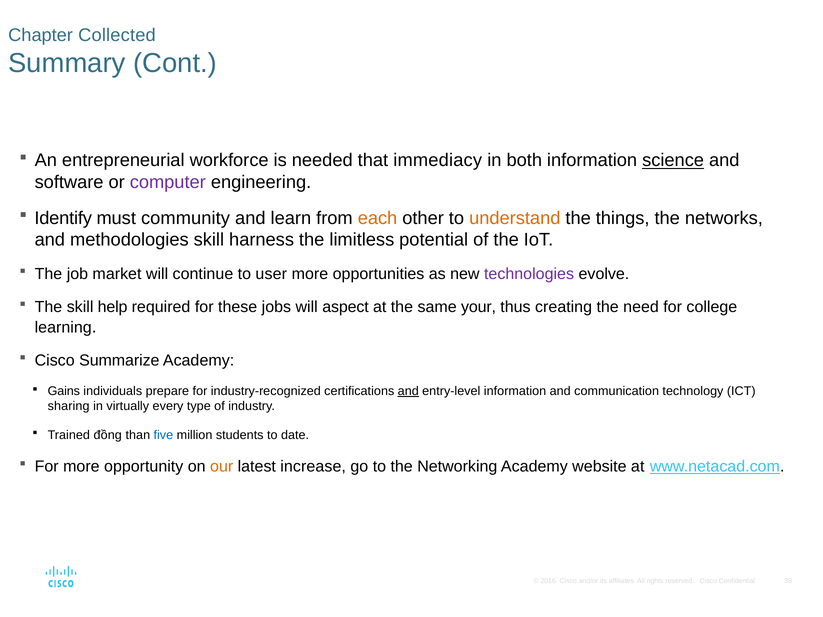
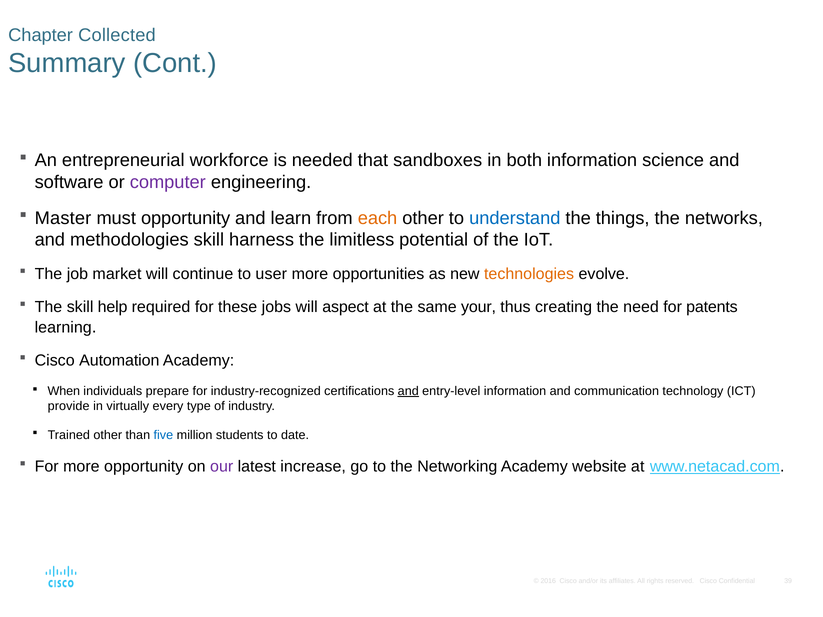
immediacy: immediacy -> sandboxes
science underline: present -> none
Identify: Identify -> Master
must community: community -> opportunity
understand colour: orange -> blue
technologies colour: purple -> orange
college: college -> patents
Summarize: Summarize -> Automation
Gains: Gains -> When
sharing: sharing -> provide
Trained đồng: đồng -> other
our colour: orange -> purple
